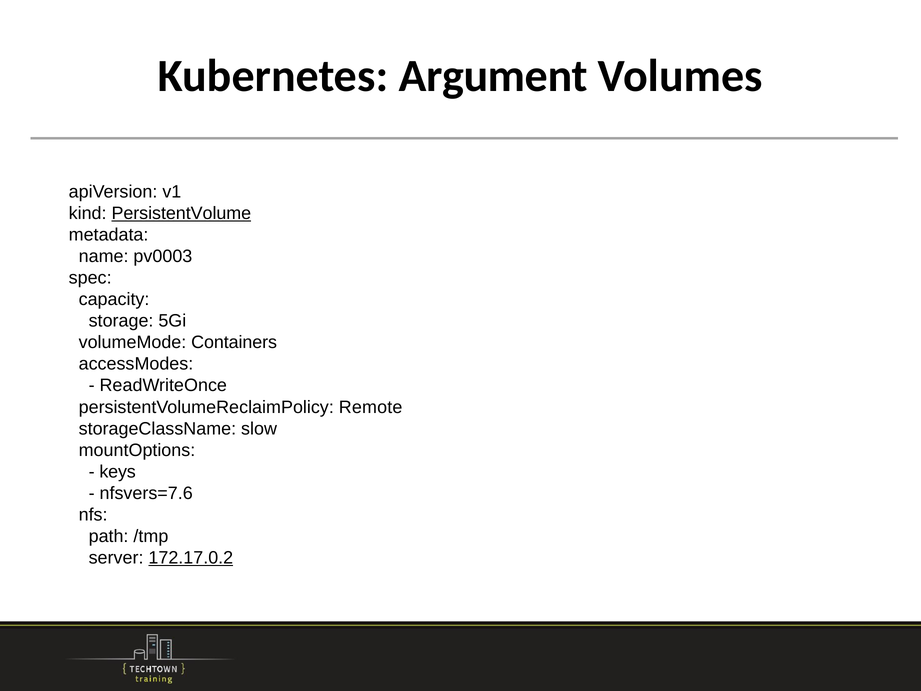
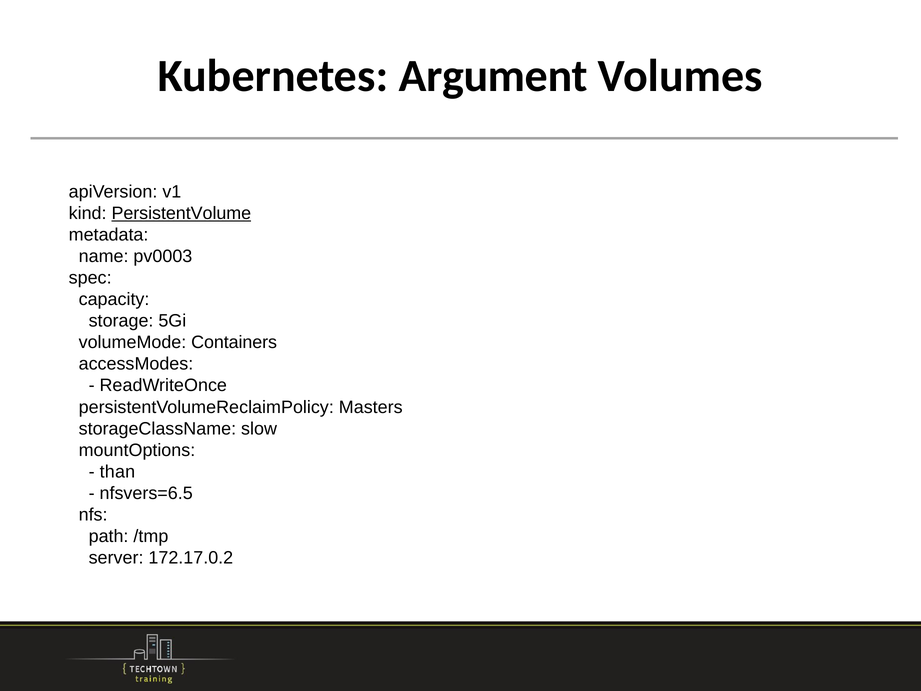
Remote: Remote -> Masters
keys: keys -> than
nfsvers=7.6: nfsvers=7.6 -> nfsvers=6.5
172.17.0.2 underline: present -> none
